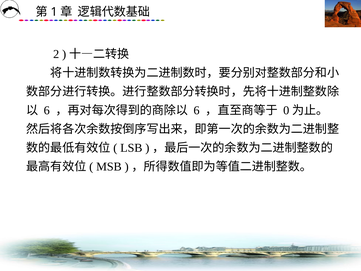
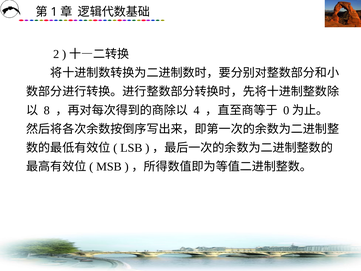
6 at (47, 110): 6 -> 8
6 at (197, 110): 6 -> 4
